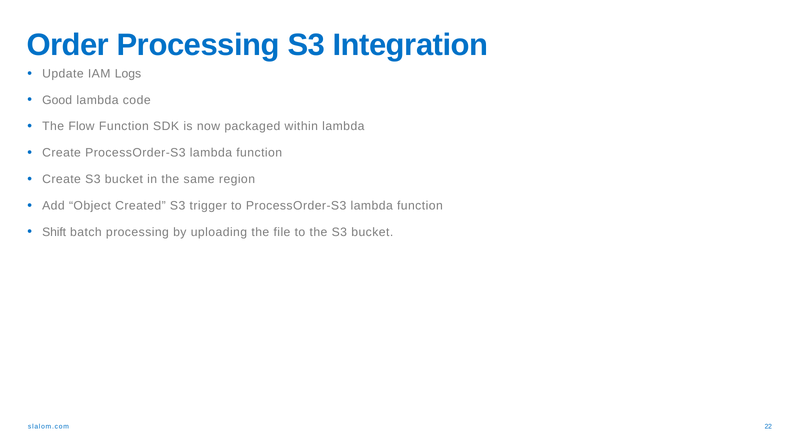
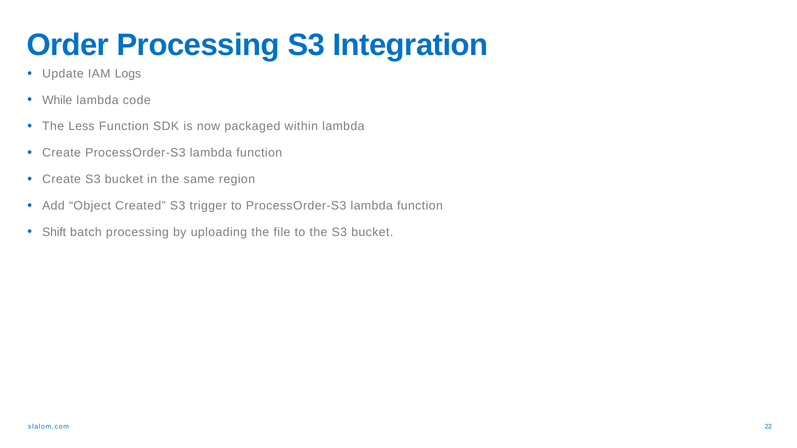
Good: Good -> While
Flow: Flow -> Less
